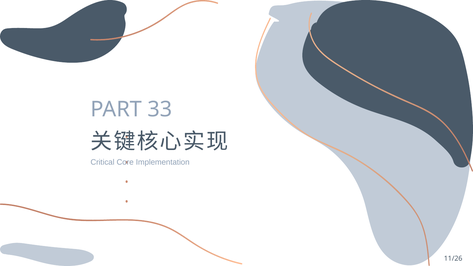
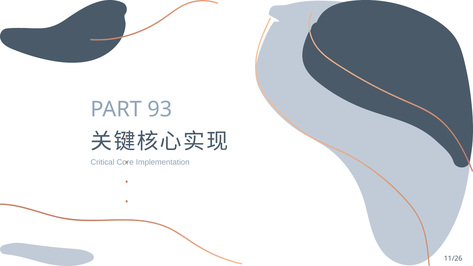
33: 33 -> 93
